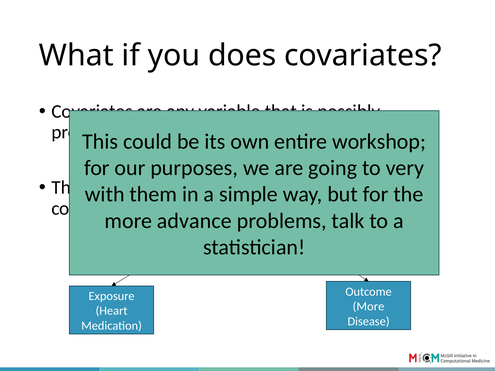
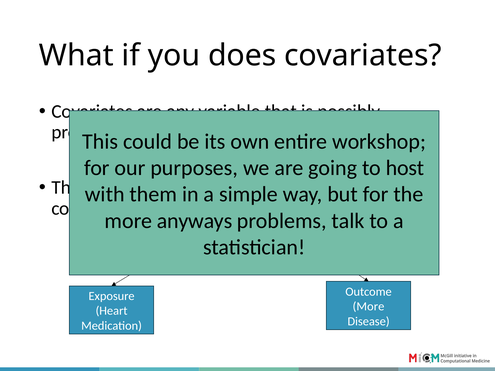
very: very -> host
advance: advance -> anyways
